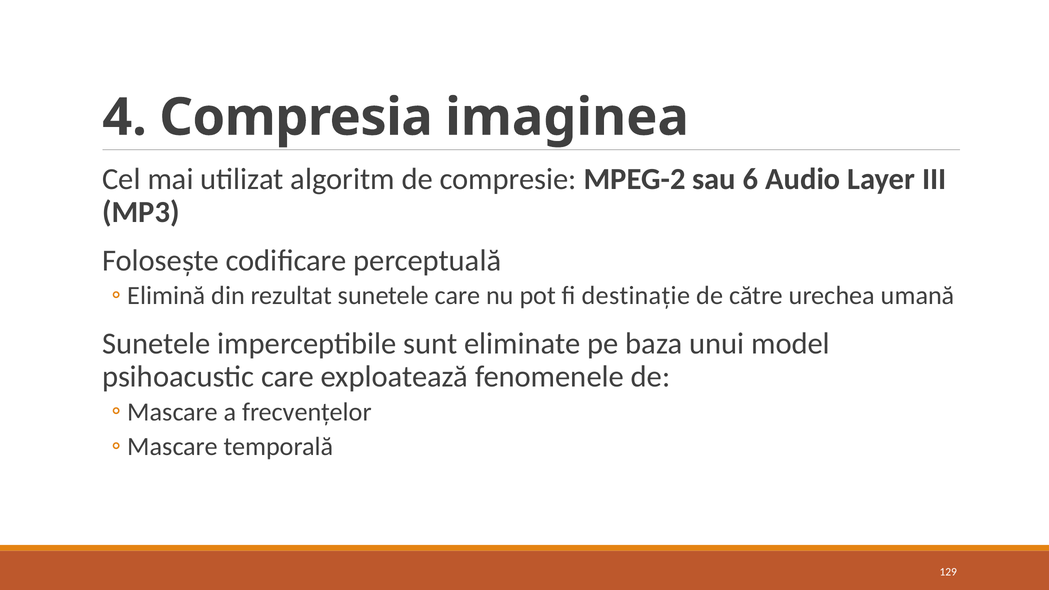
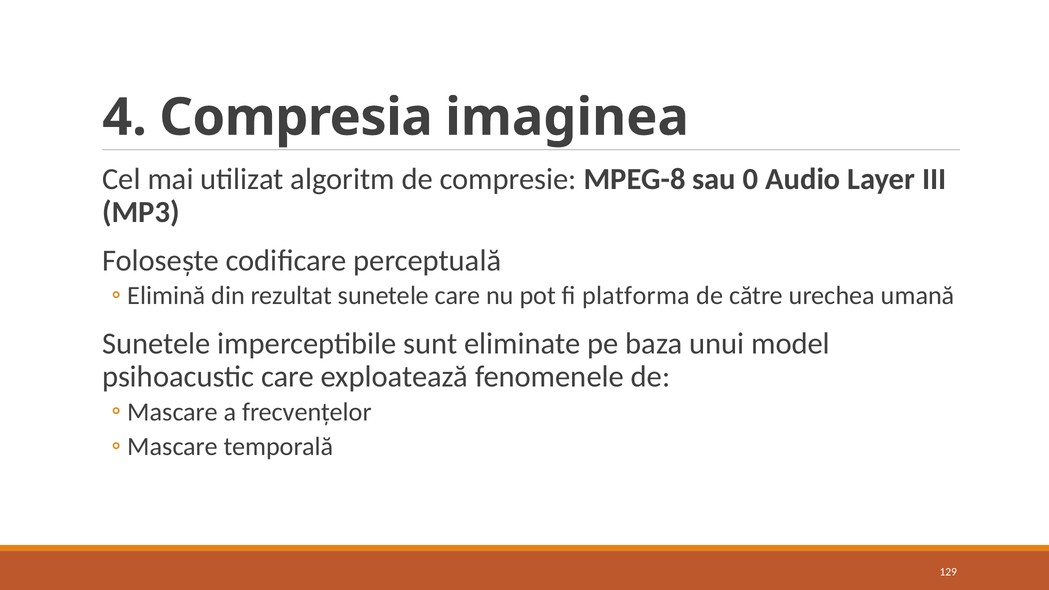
MPEG-2: MPEG-2 -> MPEG-8
6: 6 -> 0
destinație: destinație -> platforma
